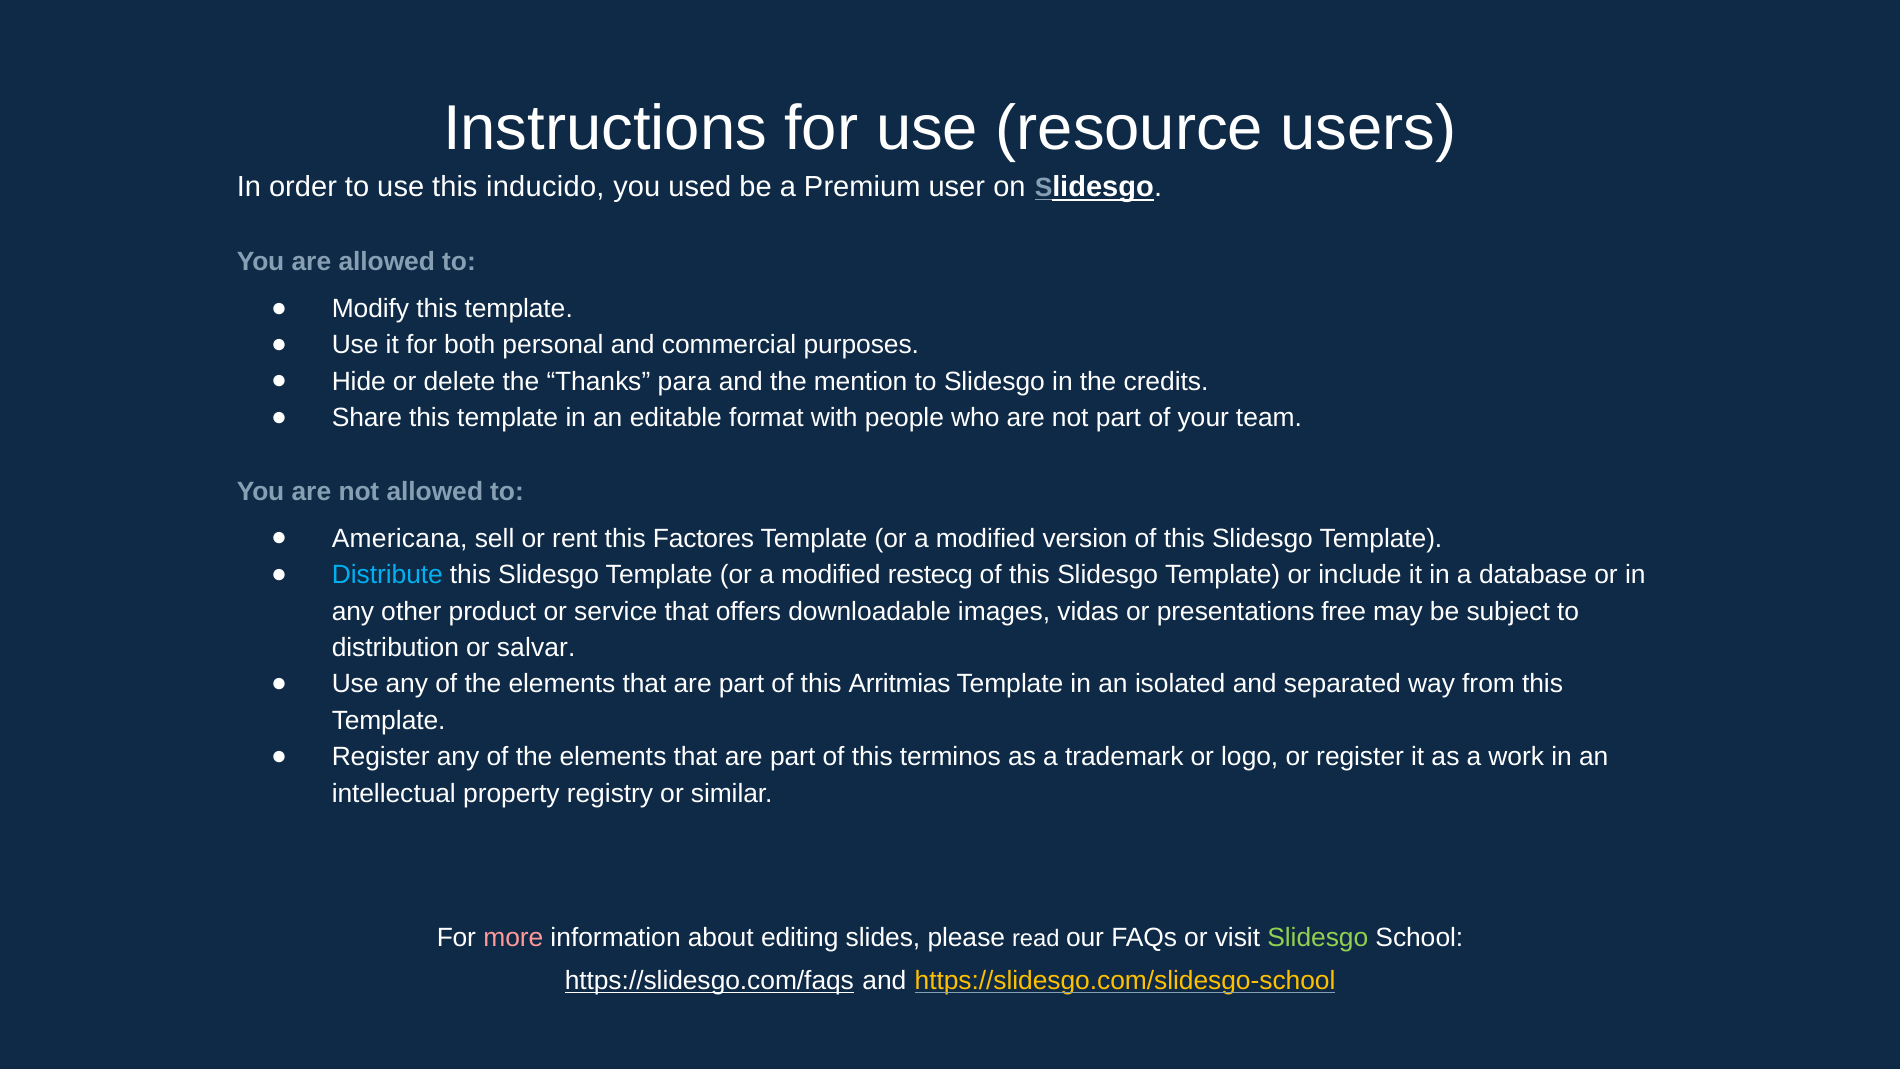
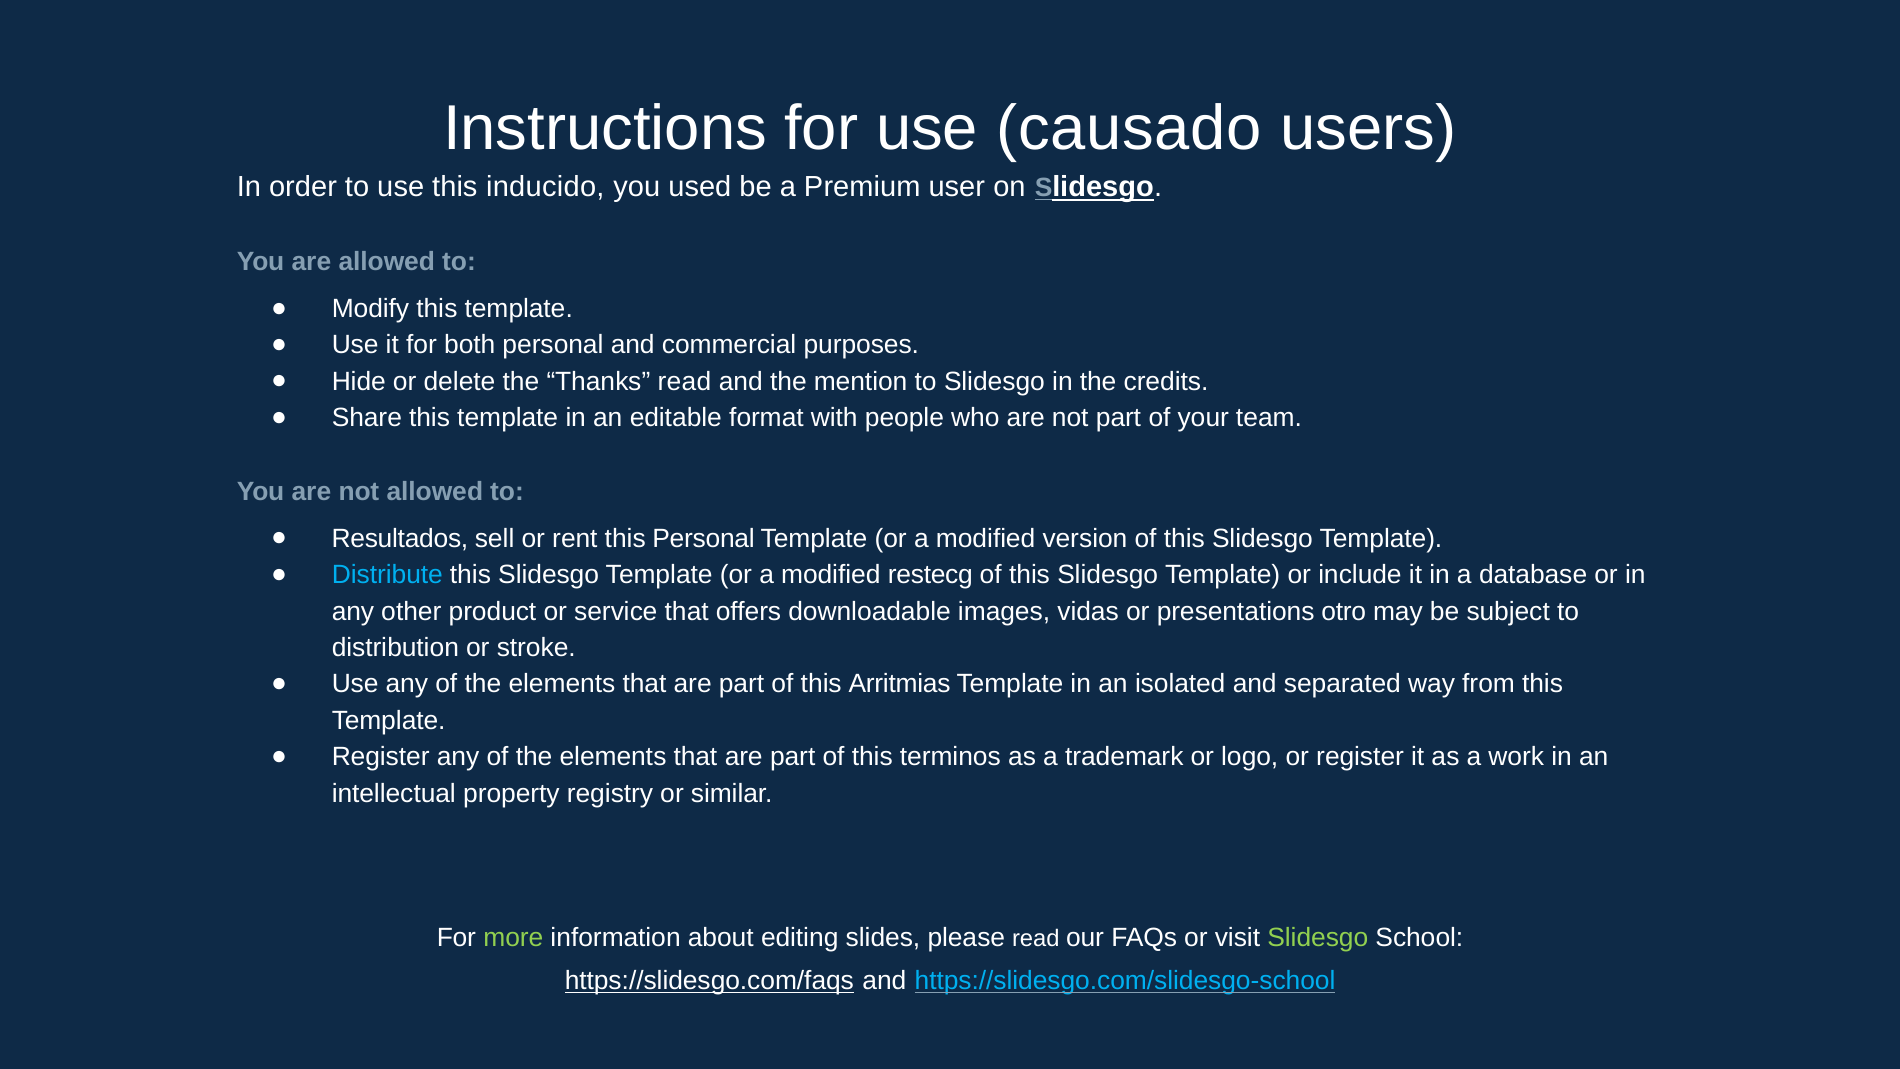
resource: resource -> causado
Thanks para: para -> read
Americana: Americana -> Resultados
this Factores: Factores -> Personal
free: free -> otro
salvar: salvar -> stroke
more colour: pink -> light green
https://slidesgo.com/slidesgo-school colour: yellow -> light blue
